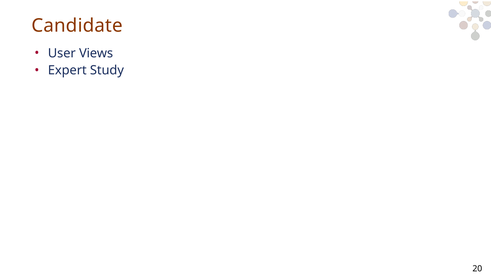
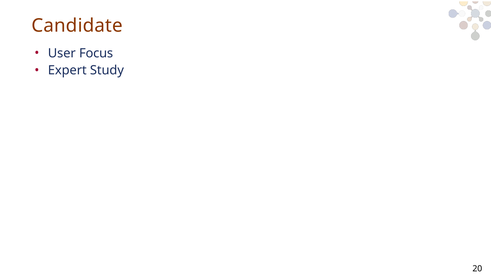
Views: Views -> Focus
